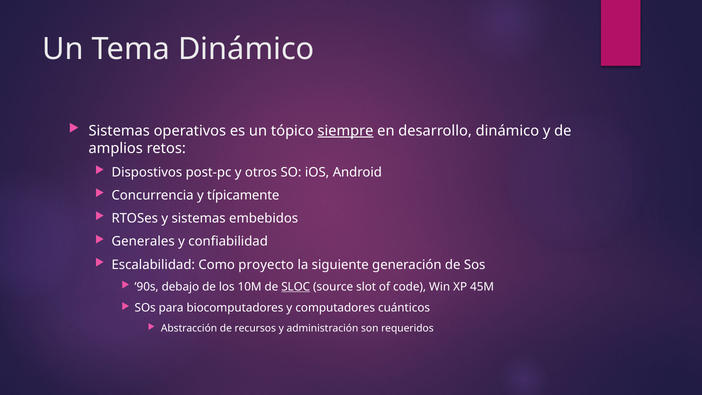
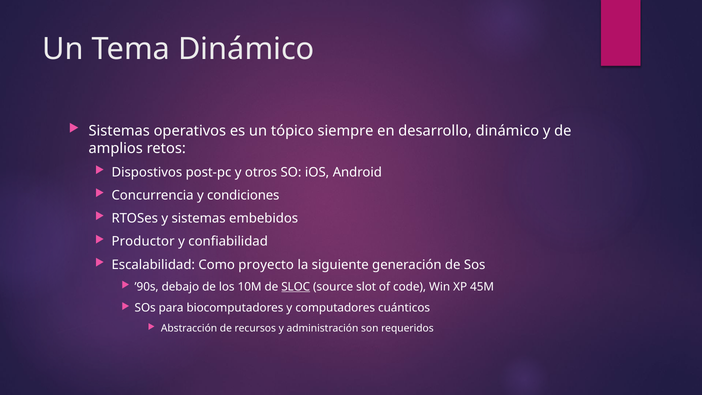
siempre underline: present -> none
típicamente: típicamente -> condiciones
Generales: Generales -> Productor
